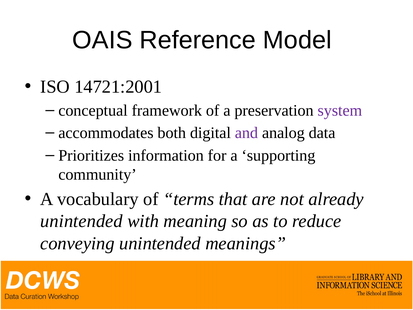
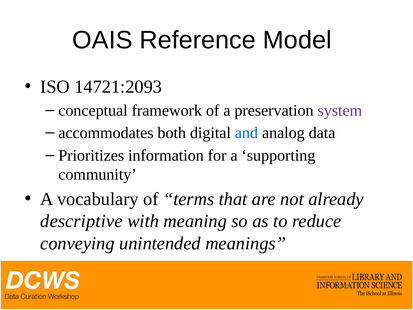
14721:2001: 14721:2001 -> 14721:2093
and colour: purple -> blue
unintended at (81, 221): unintended -> descriptive
